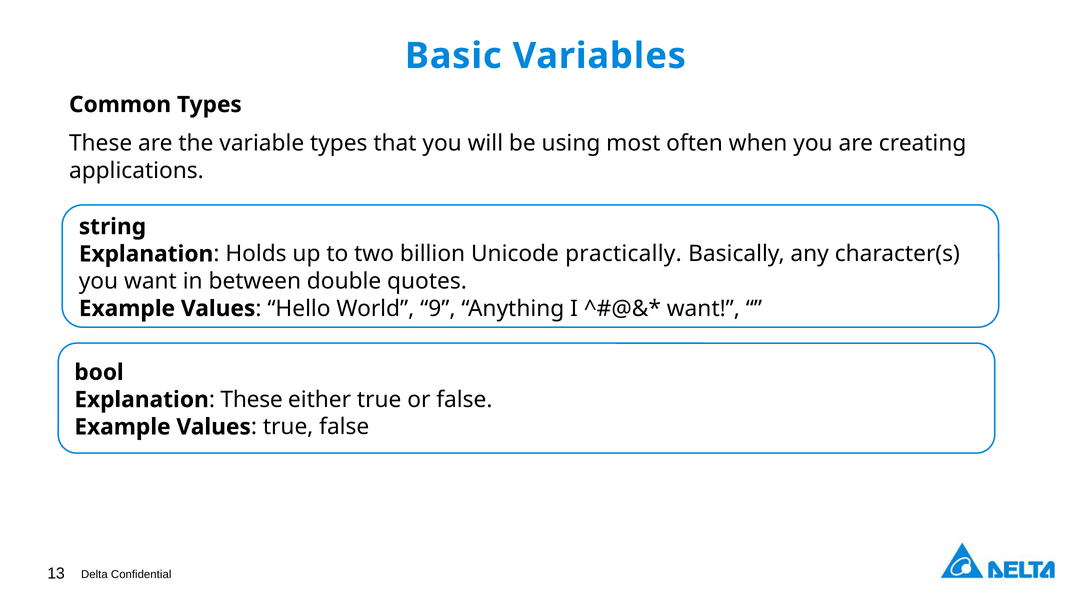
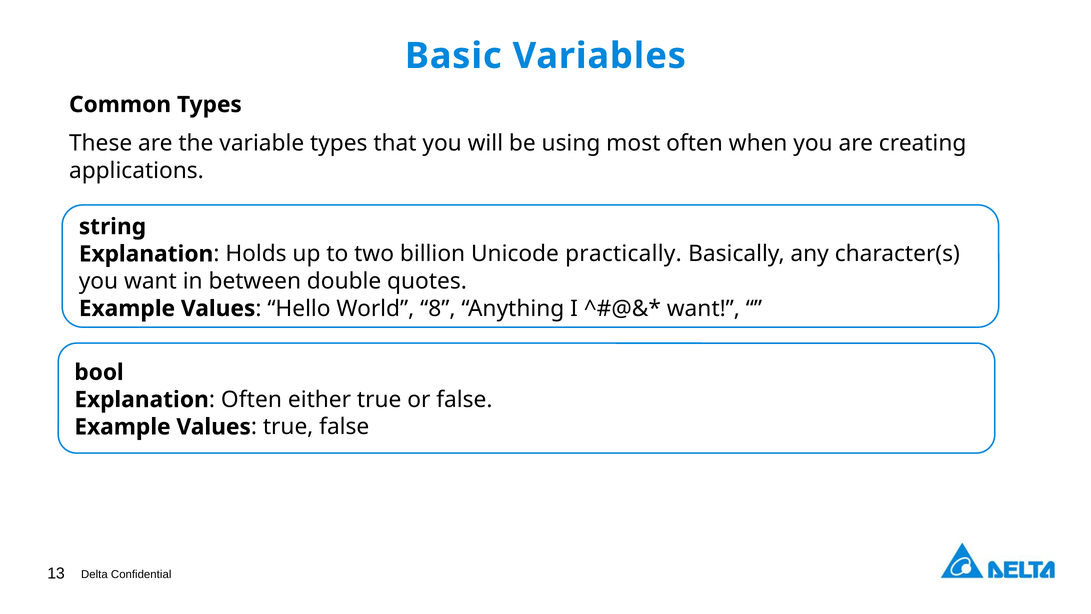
9: 9 -> 8
Explanation These: These -> Often
